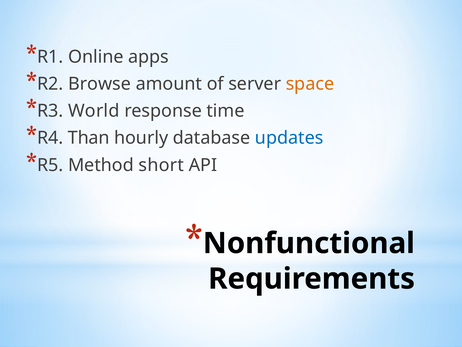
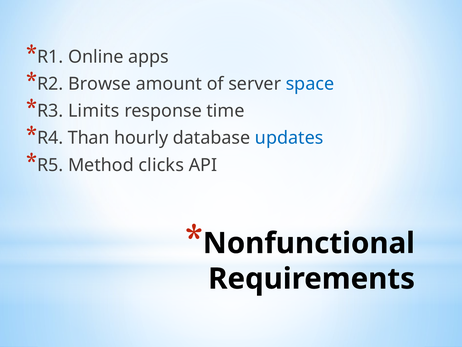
space colour: orange -> blue
World: World -> Limits
short: short -> clicks
